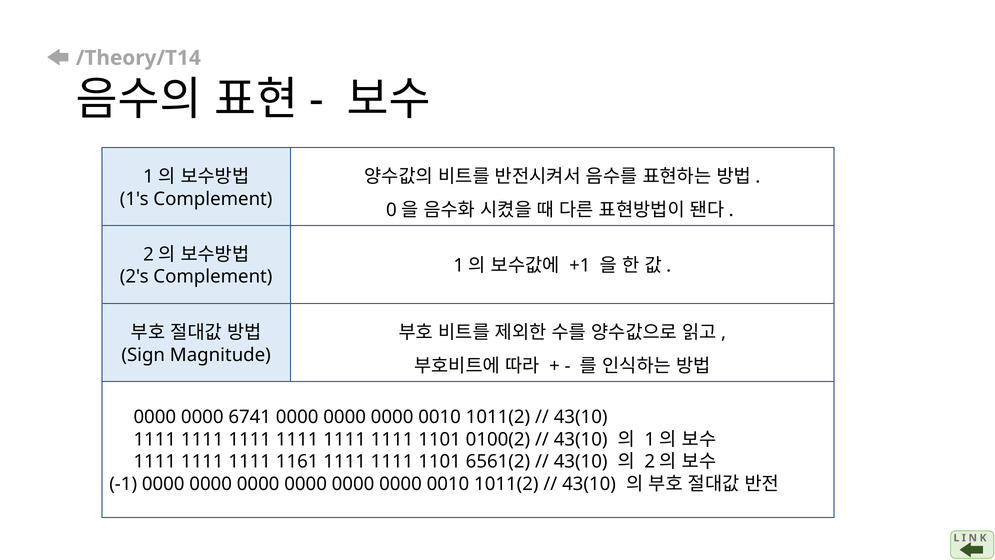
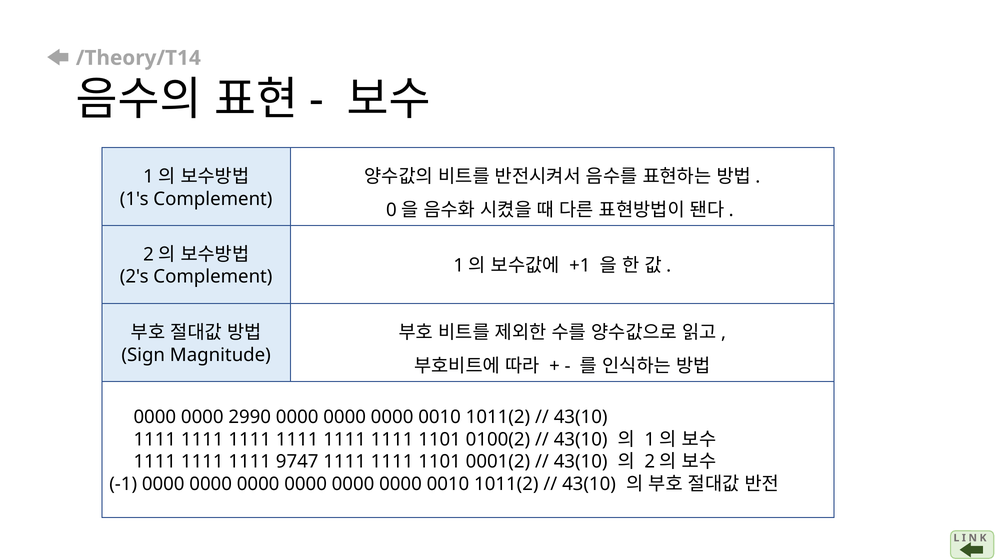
6741: 6741 -> 2990
1161: 1161 -> 9747
6561(2: 6561(2 -> 0001(2
